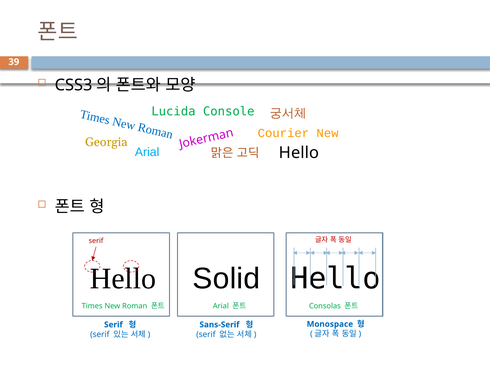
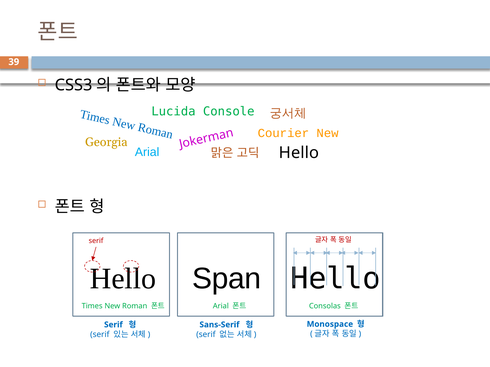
Solid: Solid -> Span
